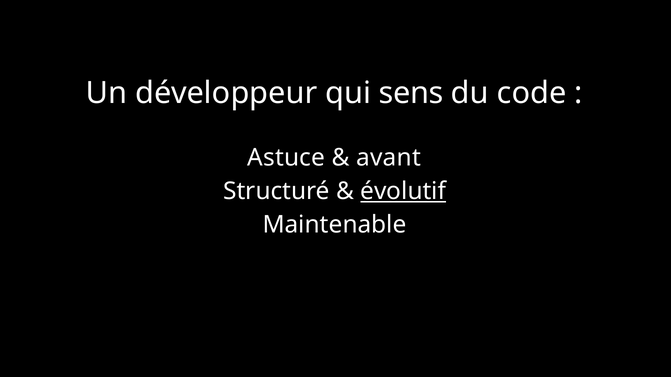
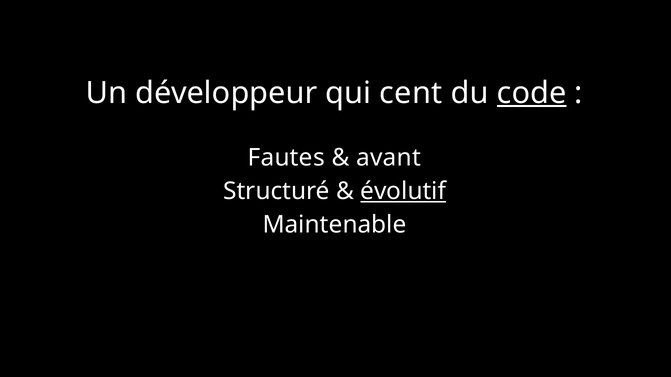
sens: sens -> cent
code underline: none -> present
Astuce: Astuce -> Fautes
